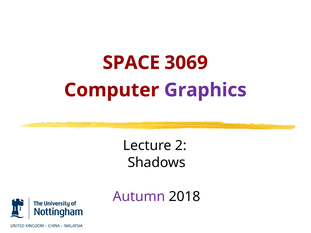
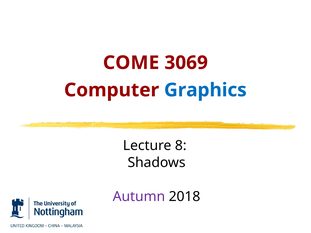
SPACE: SPACE -> COME
Graphics colour: purple -> blue
2: 2 -> 8
